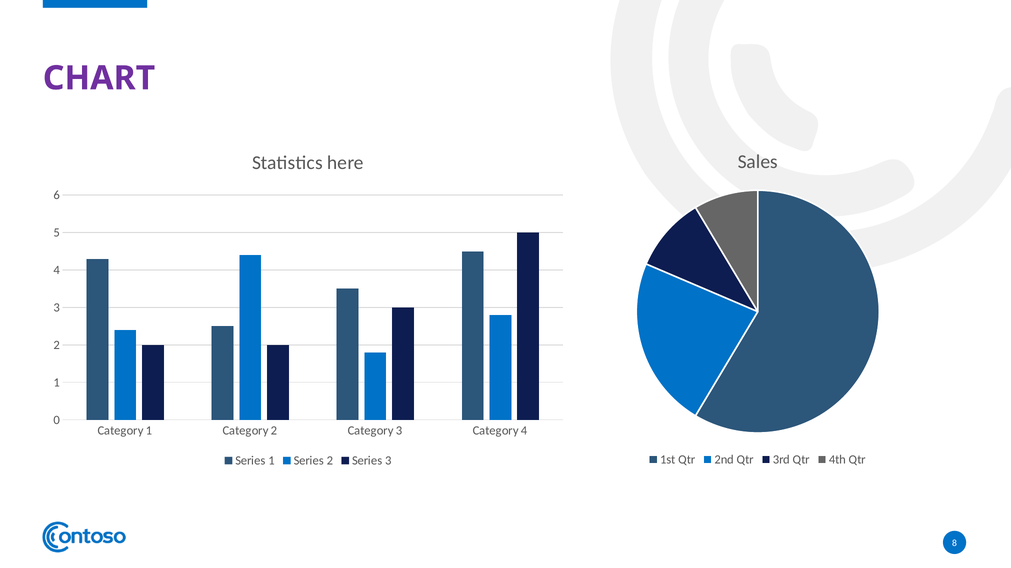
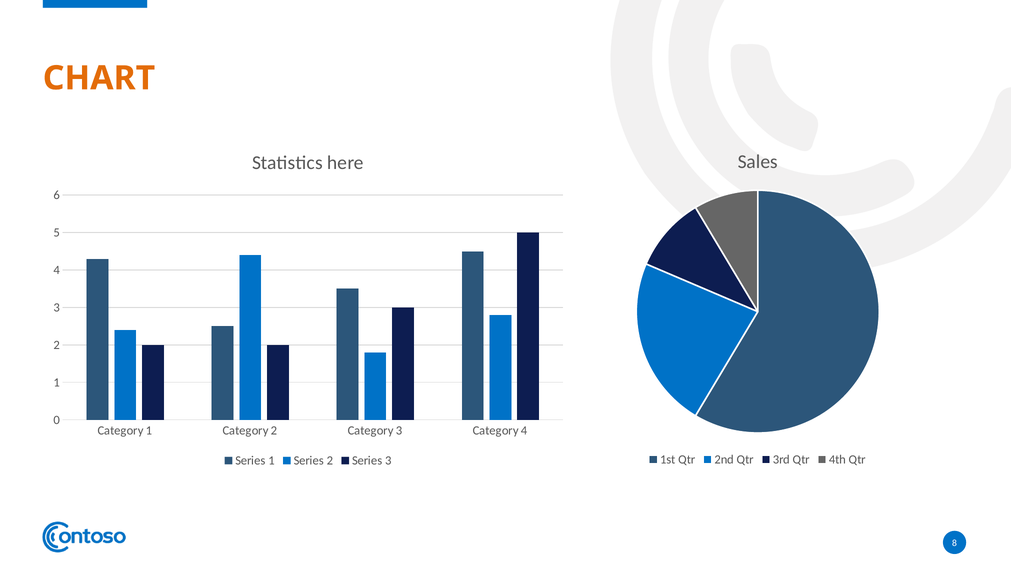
CHART colour: purple -> orange
